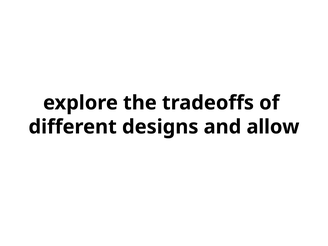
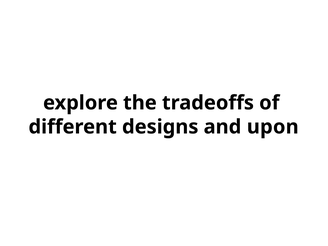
allow: allow -> upon
